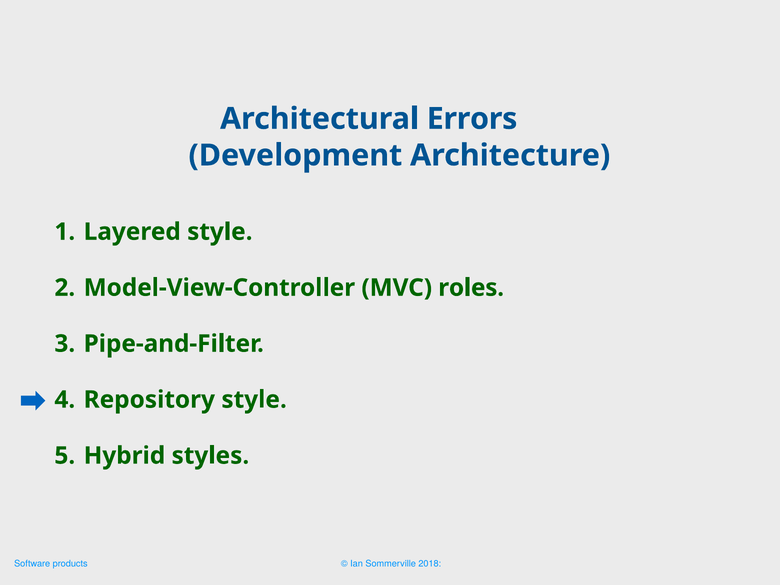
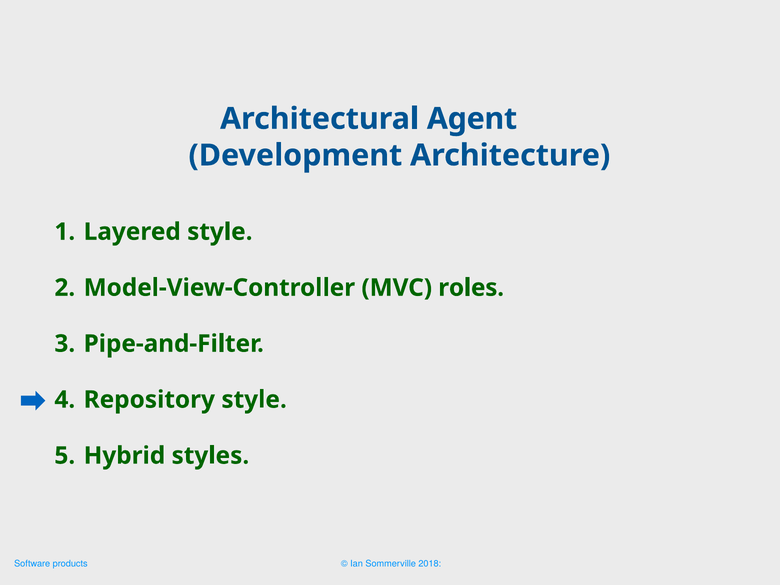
Errors: Errors -> Agent
